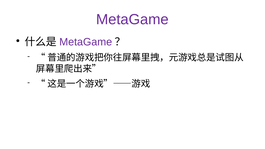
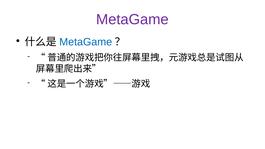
MetaGame at (86, 42) colour: purple -> blue
